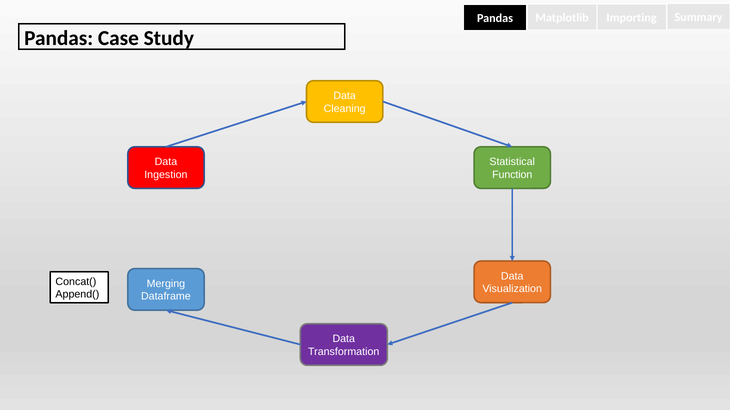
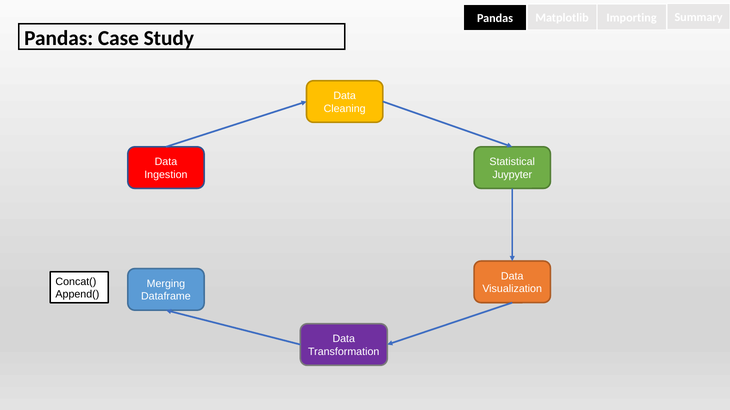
Function: Function -> Juypyter
